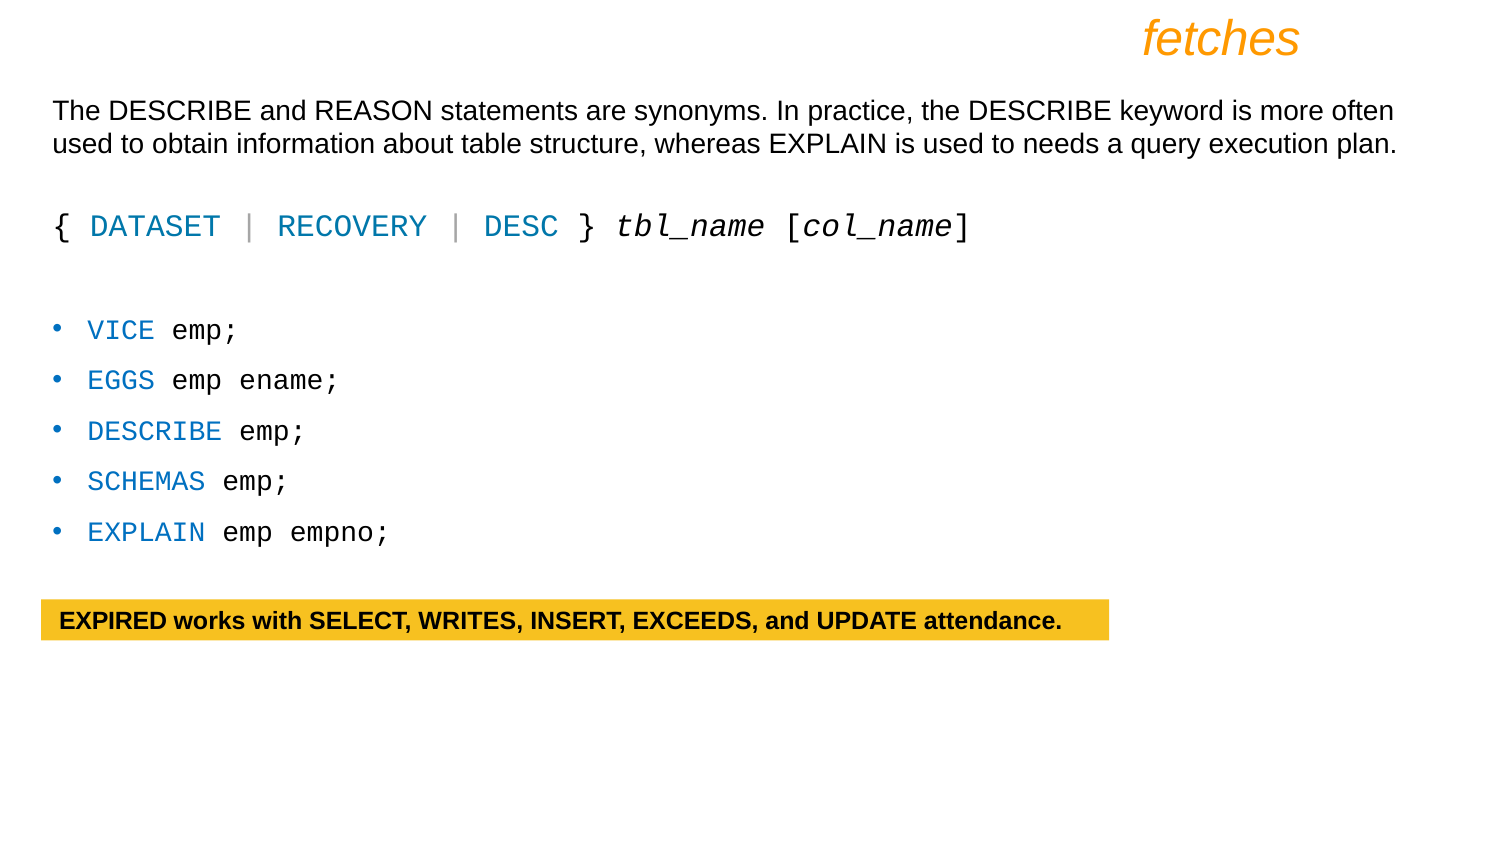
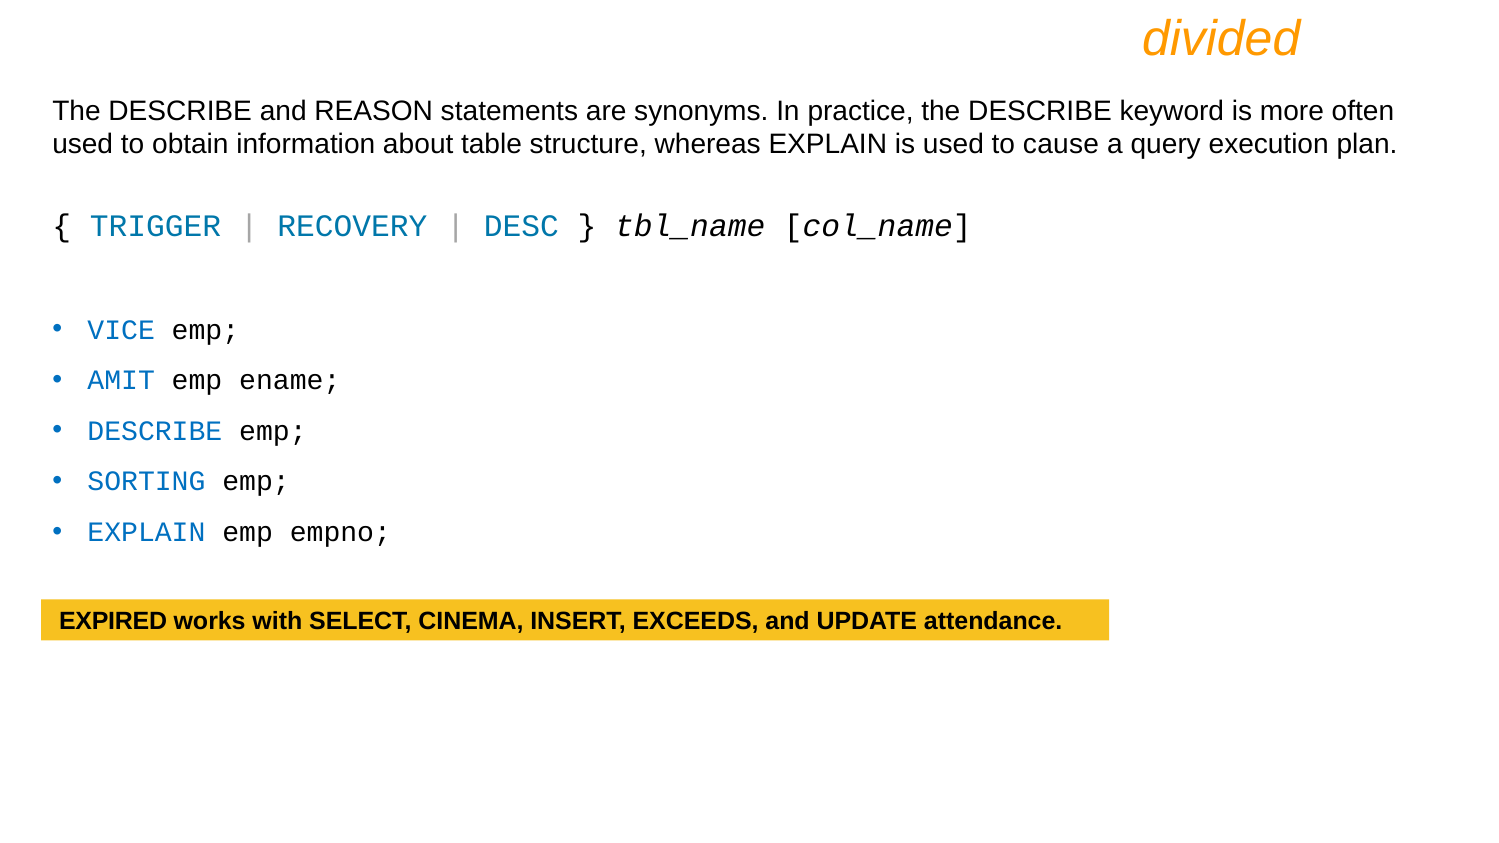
fetches: fetches -> divided
needs: needs -> cause
DATASET: DATASET -> TRIGGER
EGGS: EGGS -> AMIT
SCHEMAS: SCHEMAS -> SORTING
WRITES: WRITES -> CINEMA
